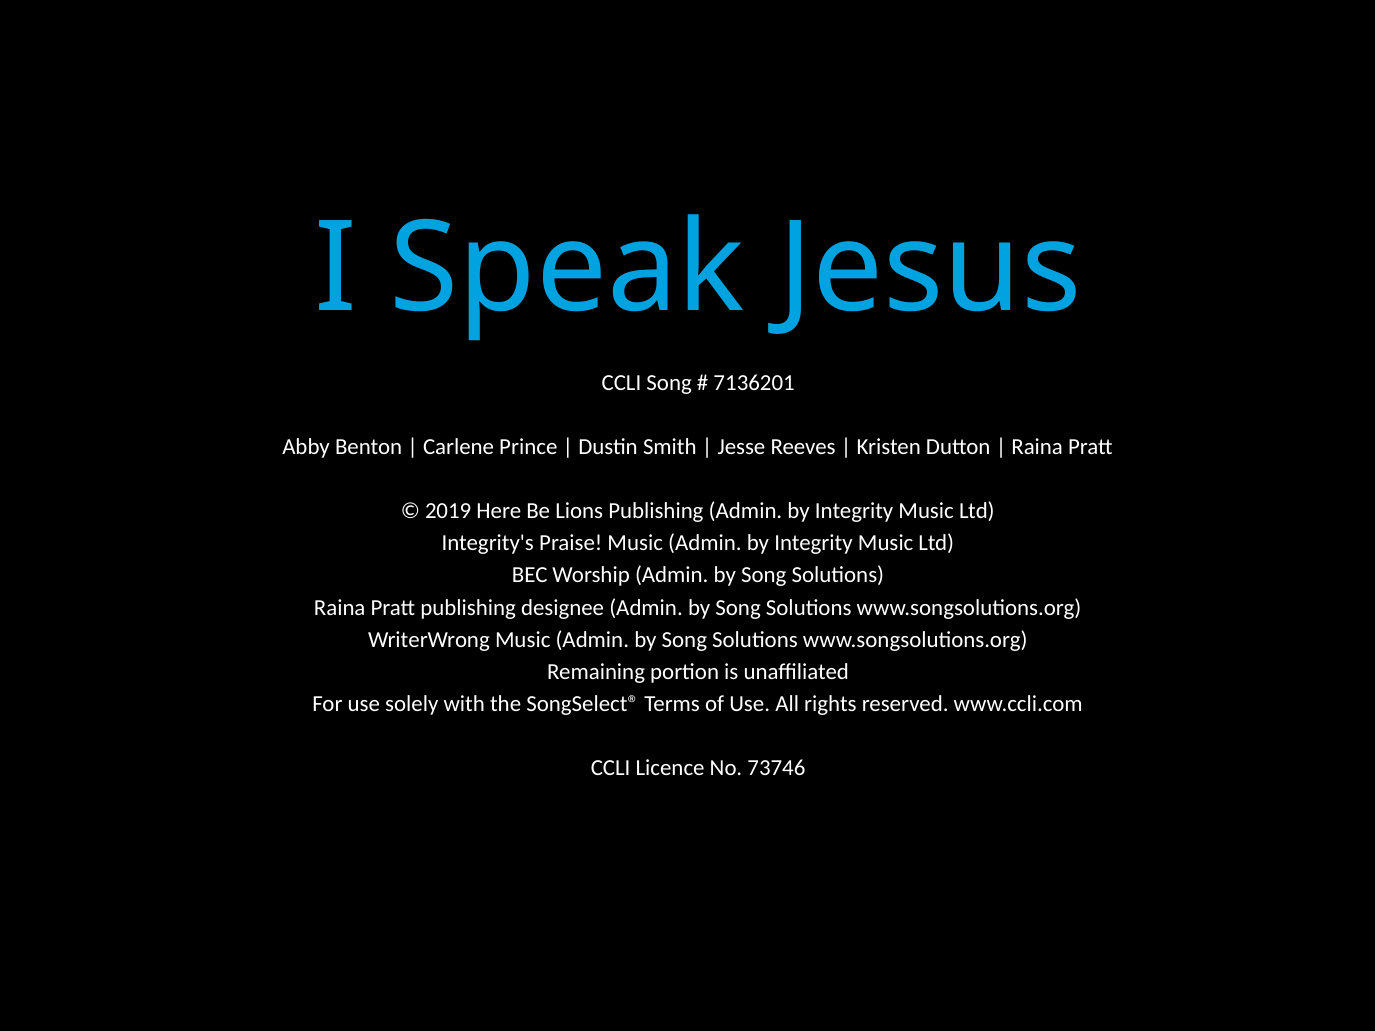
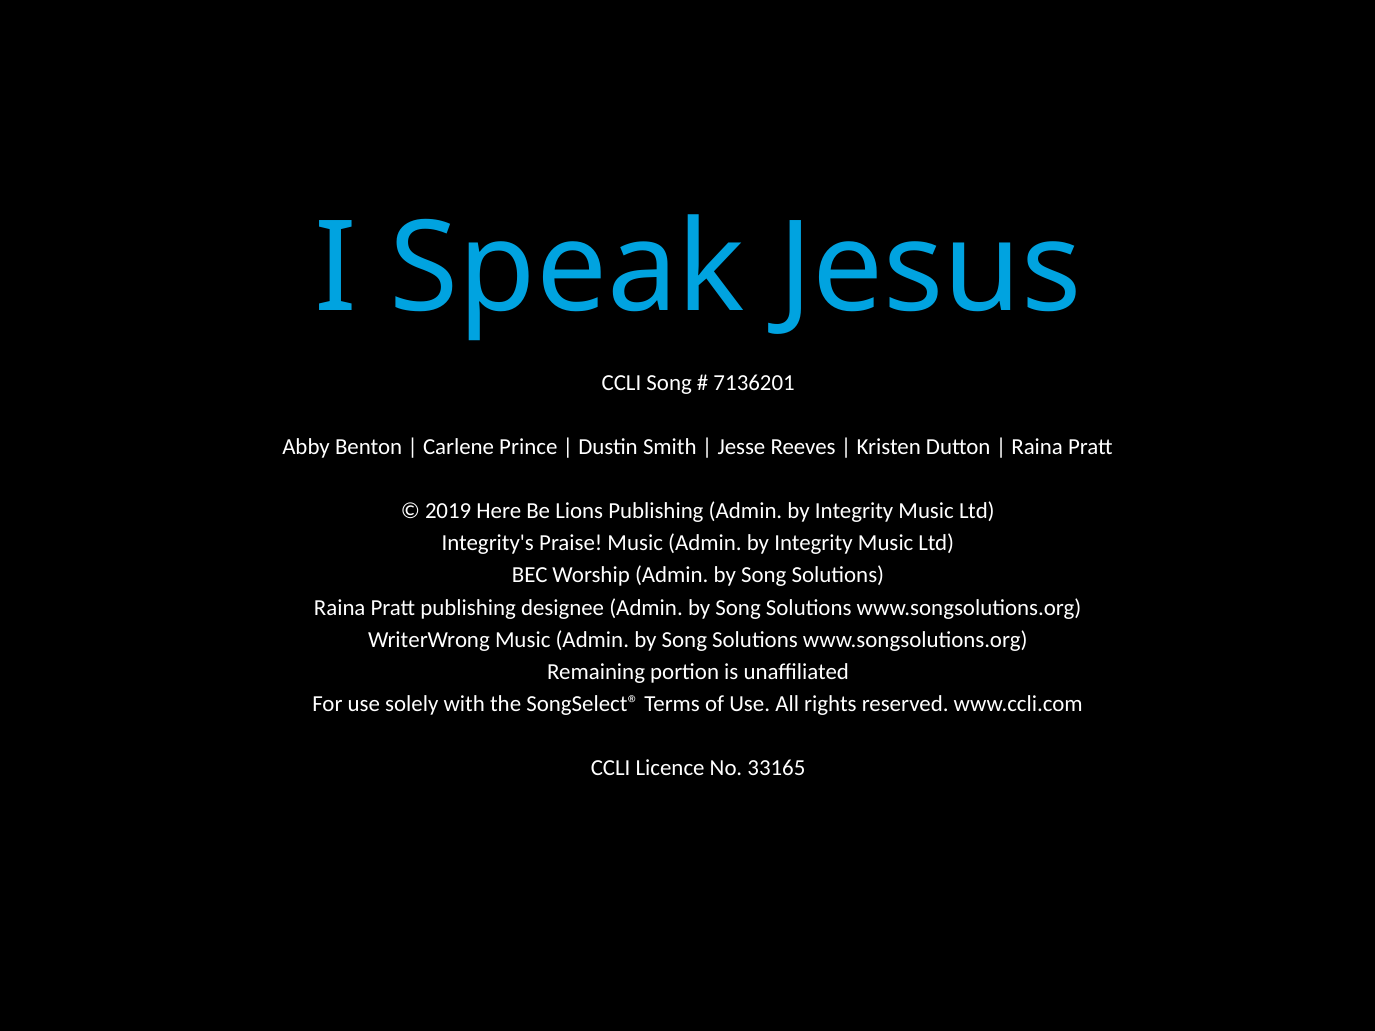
73746: 73746 -> 33165
